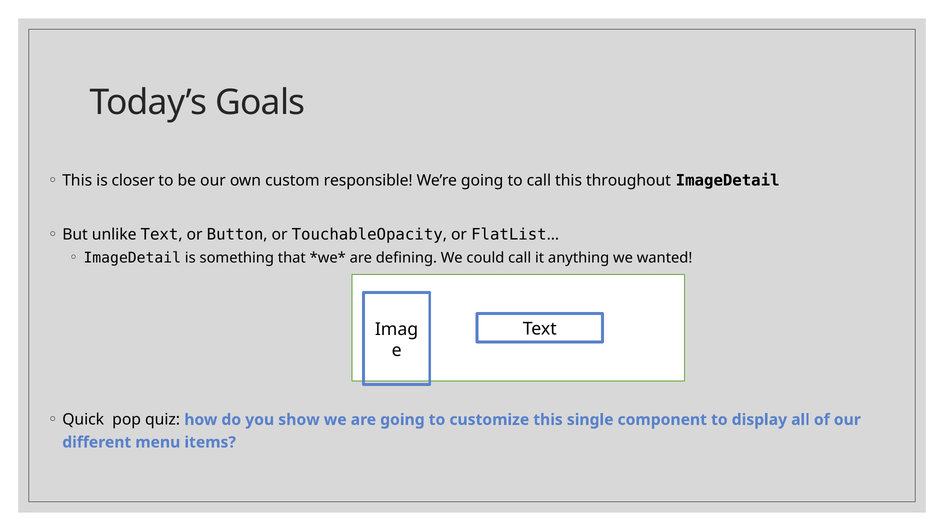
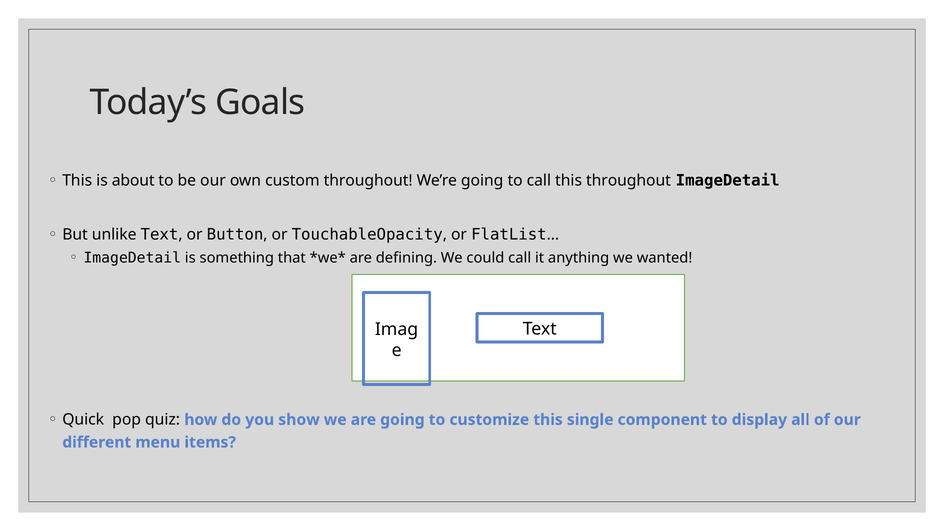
closer: closer -> about
custom responsible: responsible -> throughout
